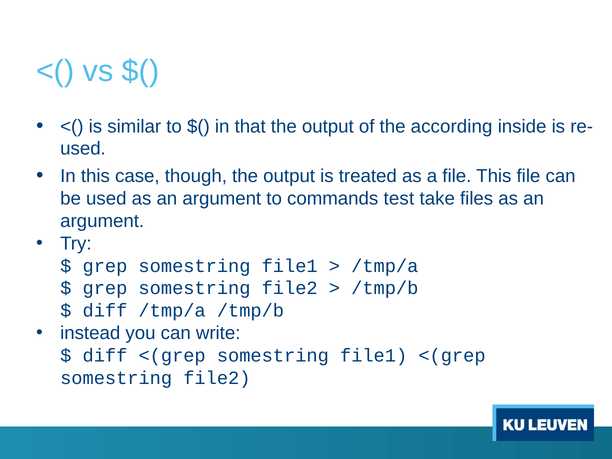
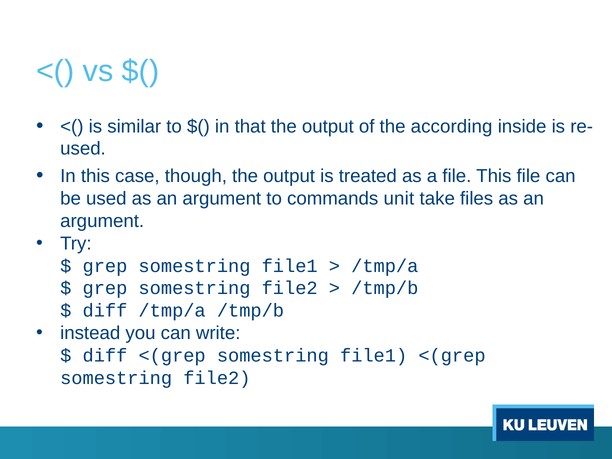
test: test -> unit
